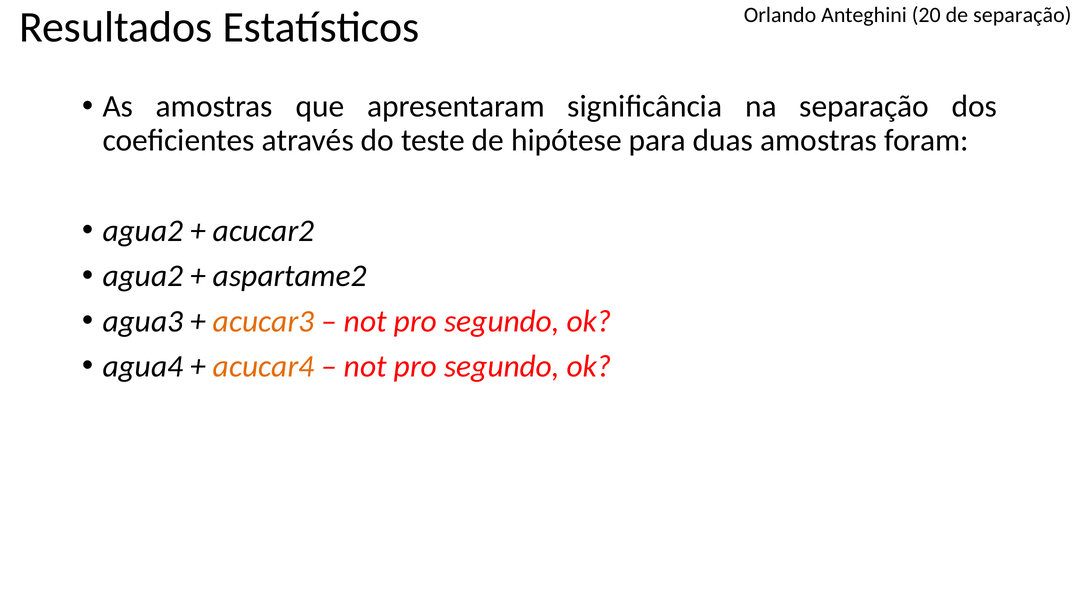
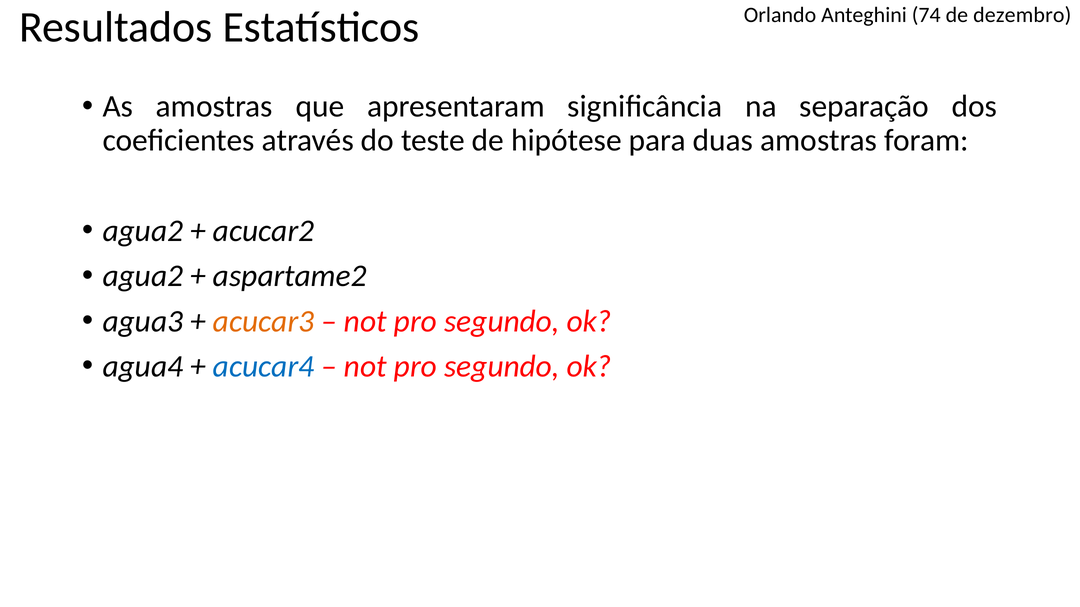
20: 20 -> 74
de separação: separação -> dezembro
acucar4 colour: orange -> blue
